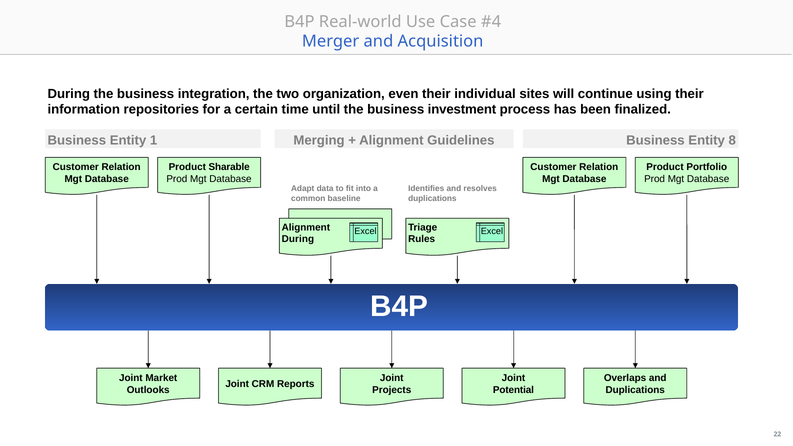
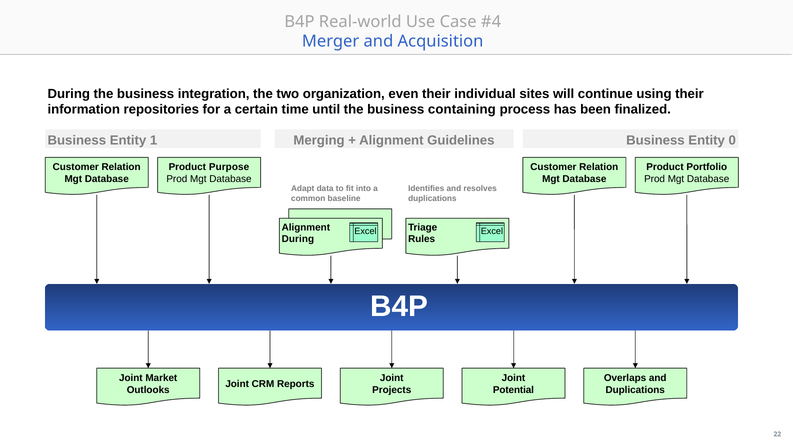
investment: investment -> containing
8: 8 -> 0
Sharable: Sharable -> Purpose
